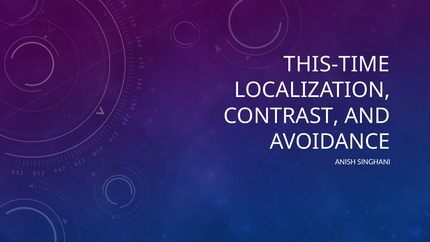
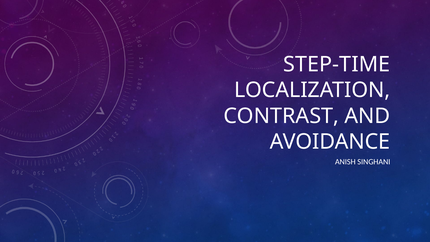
THIS-TIME: THIS-TIME -> STEP-TIME
